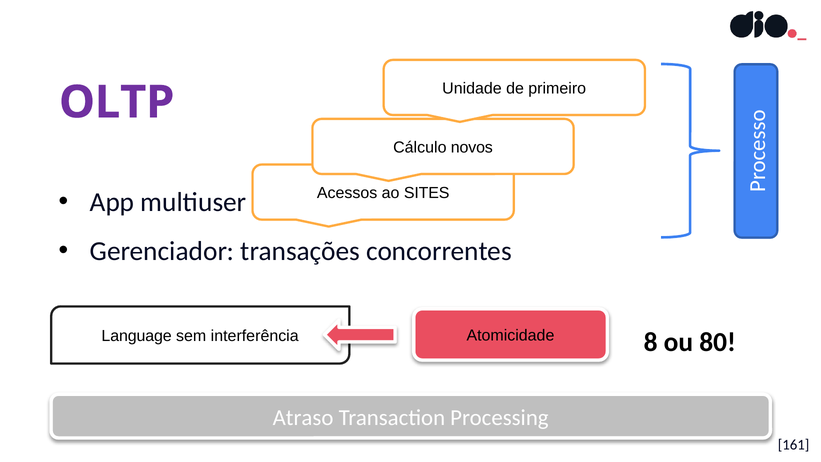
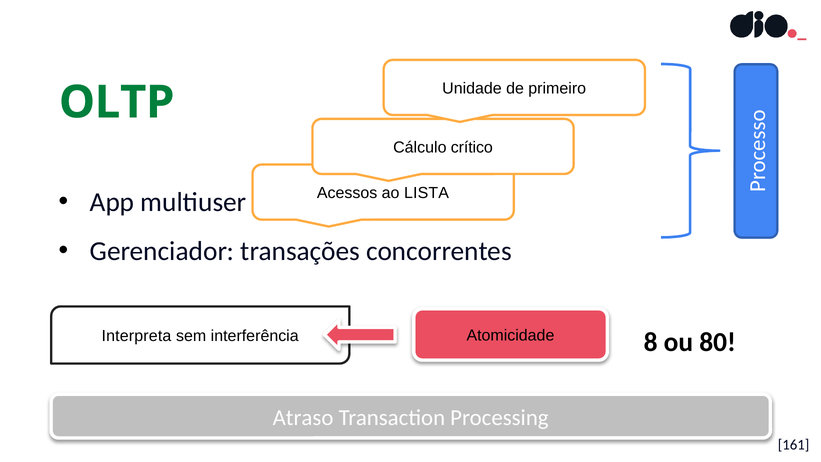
OLTP colour: purple -> green
novos: novos -> crítico
SITES: SITES -> LISTA
Language: Language -> Interpreta
